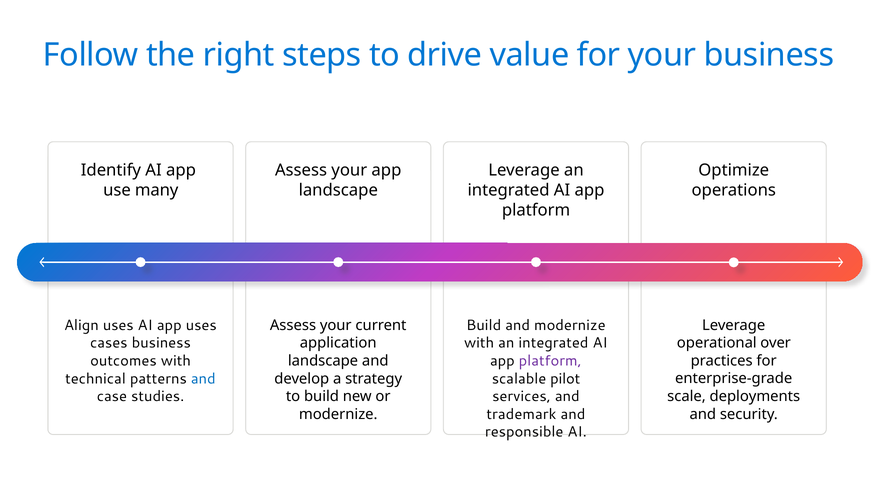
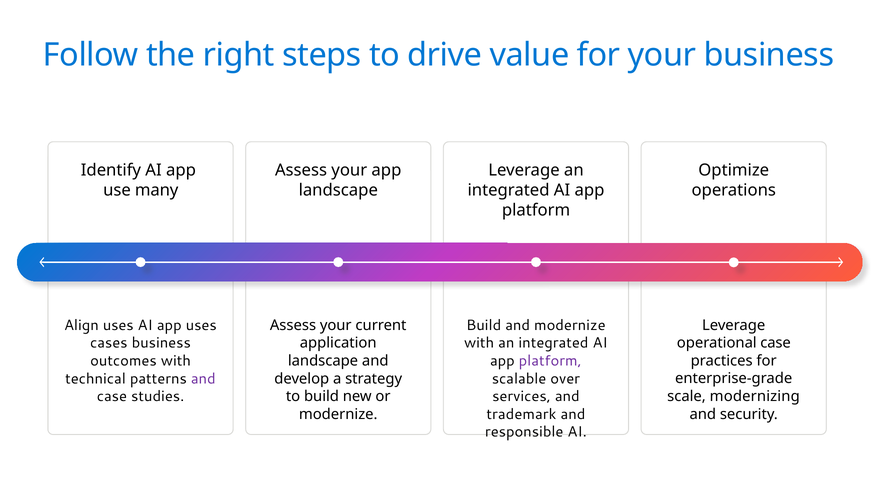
operational over: over -> case
and at (203, 379) colour: blue -> purple
pilot: pilot -> over
deployments: deployments -> modernizing
